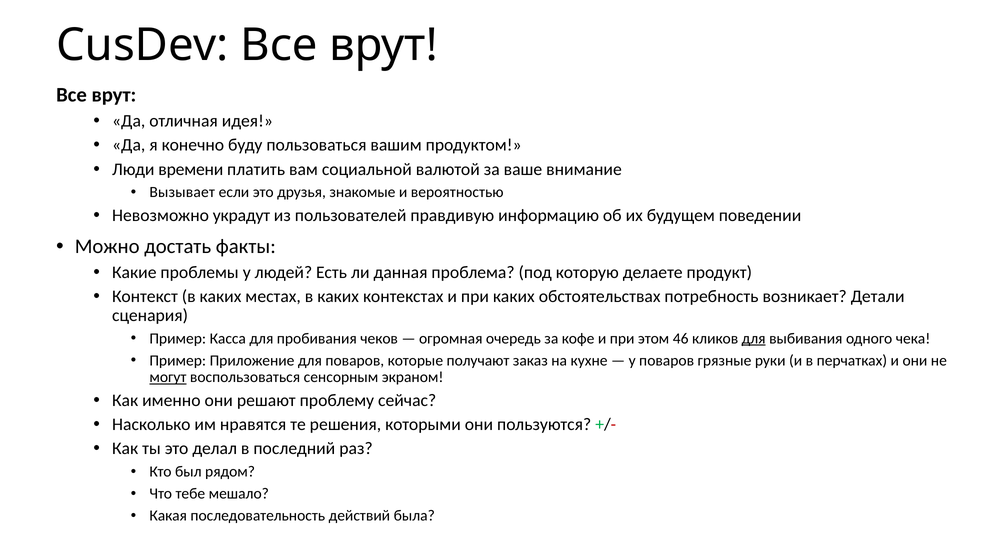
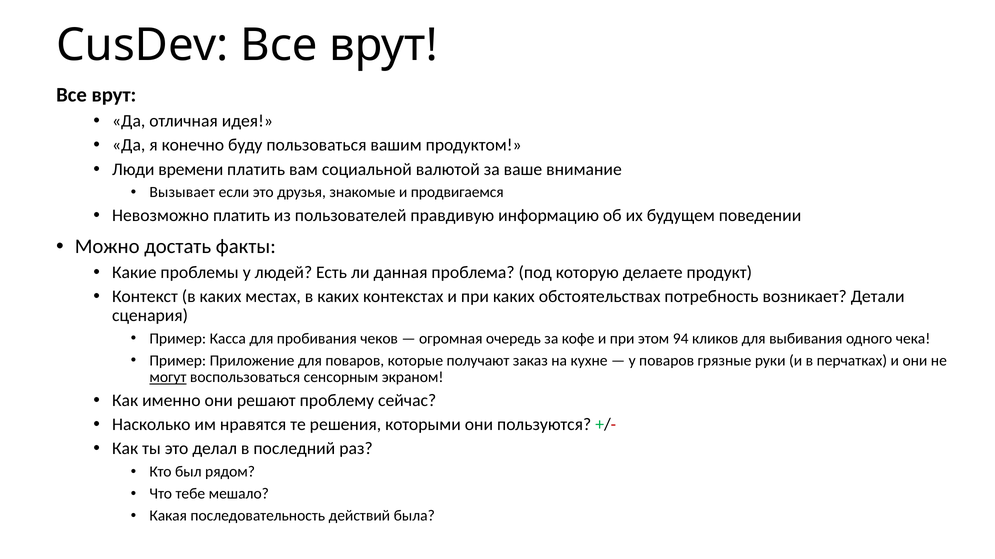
вероятностью: вероятностью -> продвигаемся
Невозможно украдут: украдут -> платить
46: 46 -> 94
для at (754, 339) underline: present -> none
